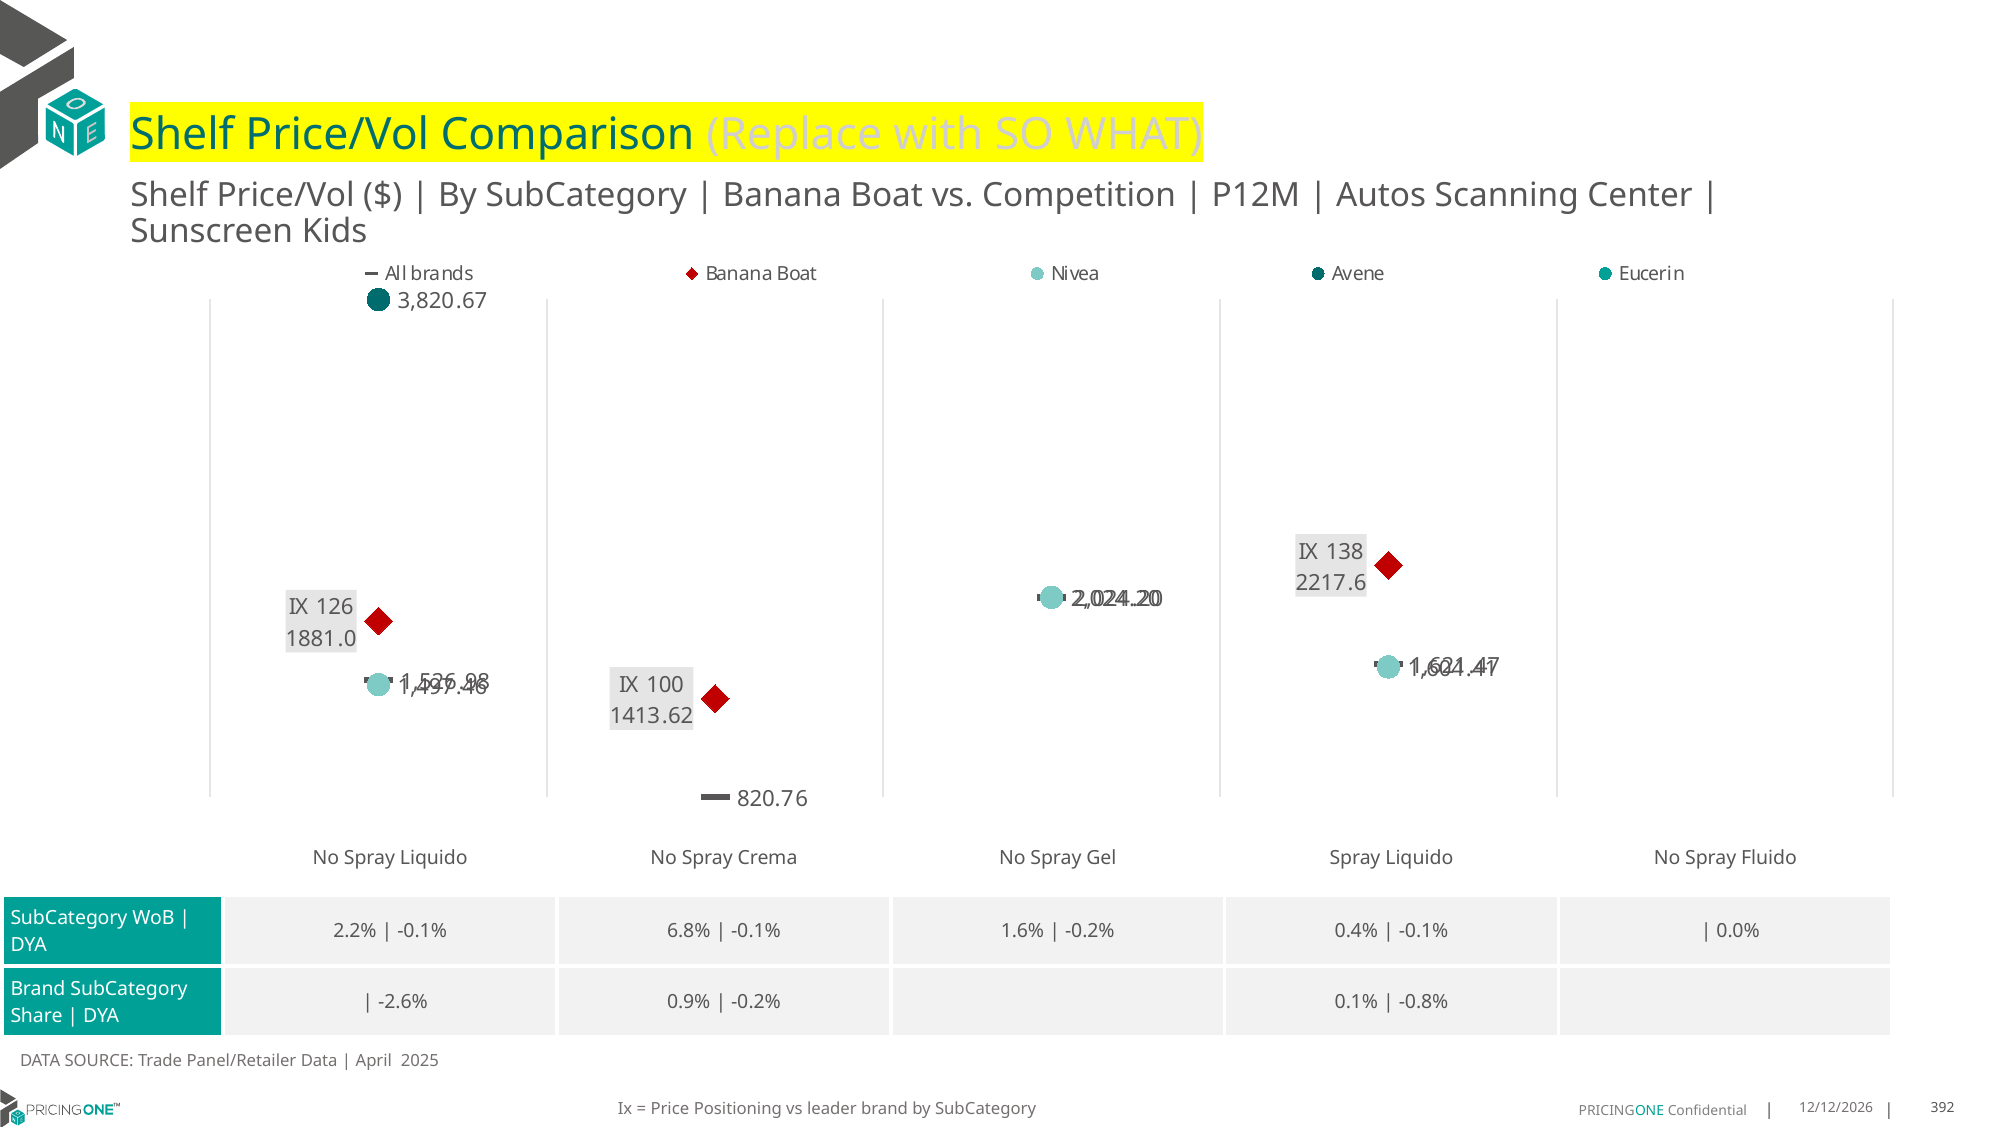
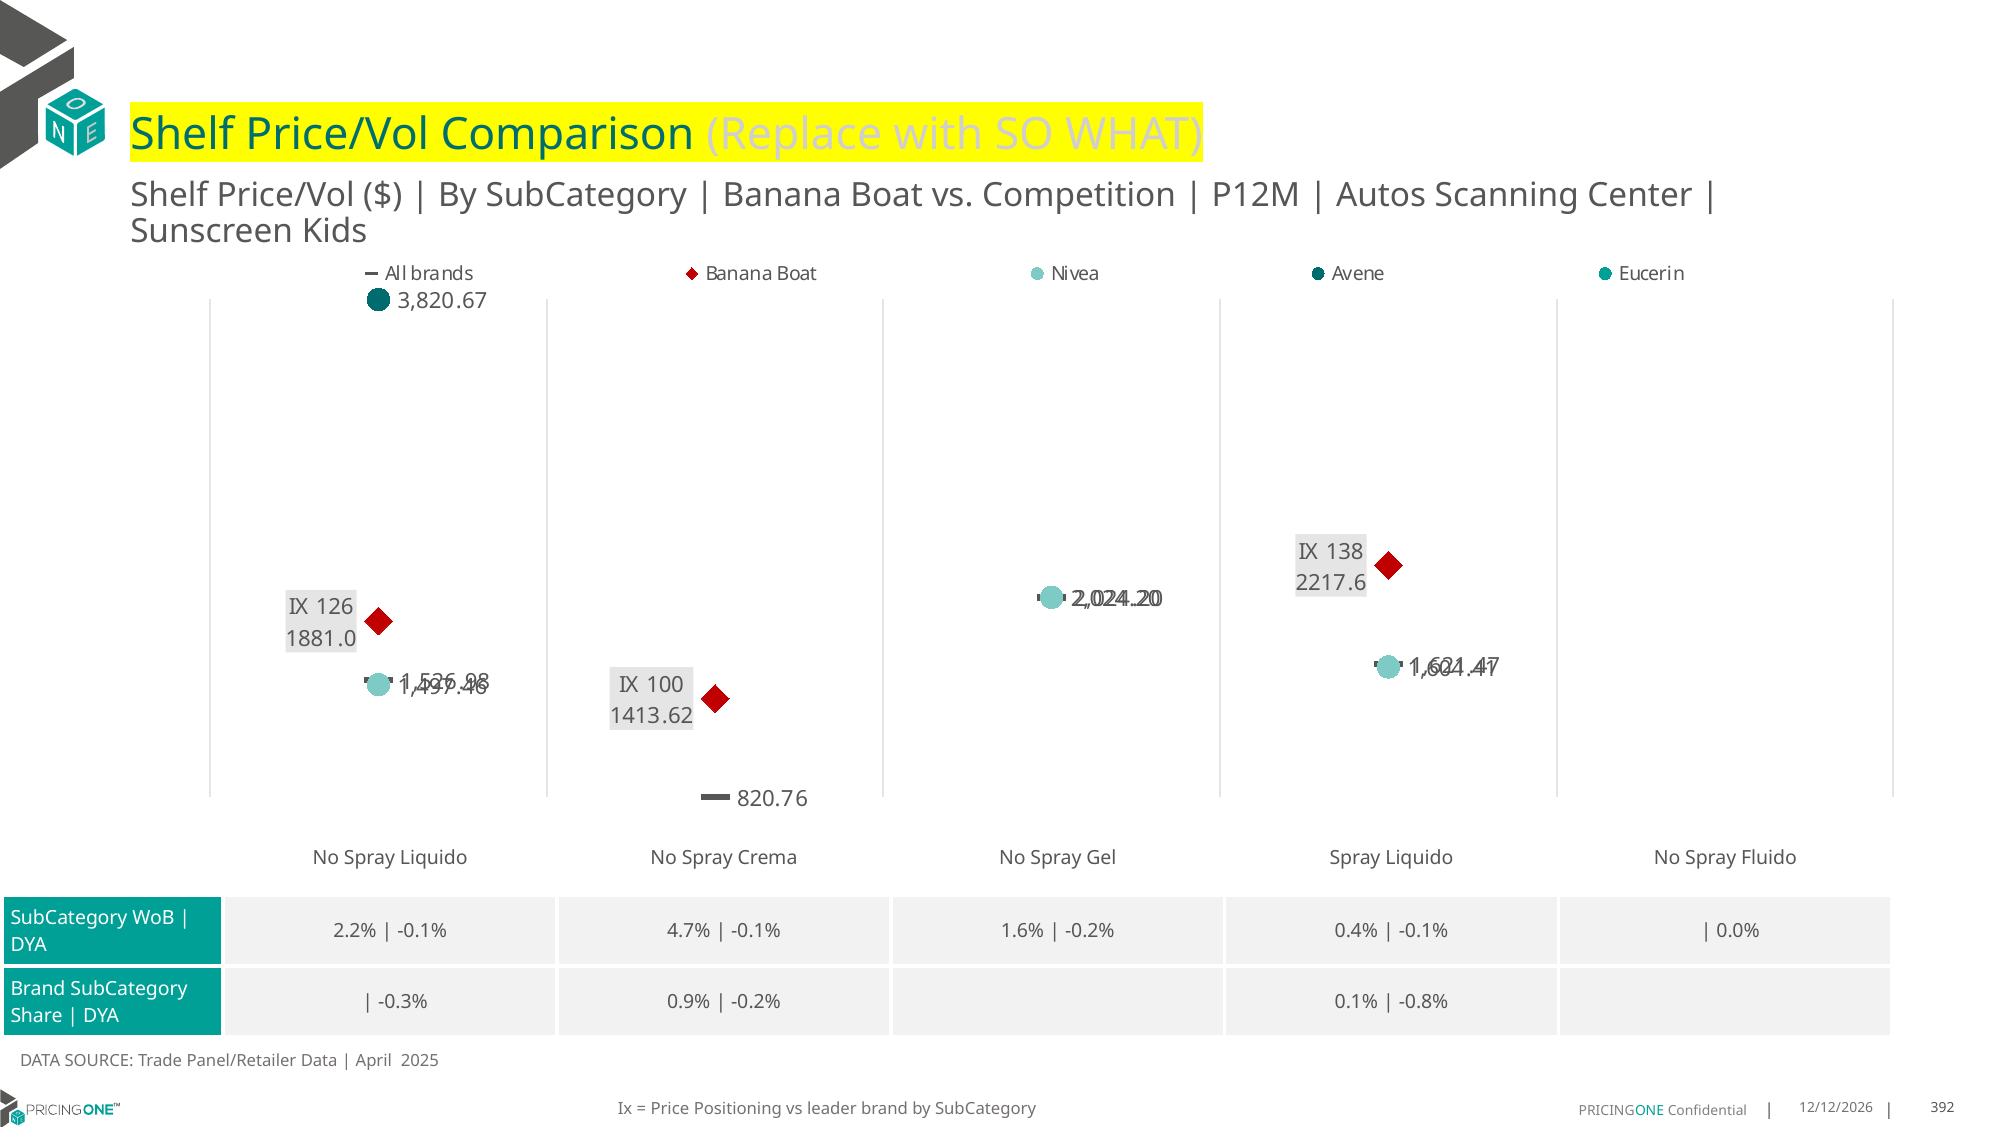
6.8%: 6.8% -> 4.7%
-2.6%: -2.6% -> -0.3%
